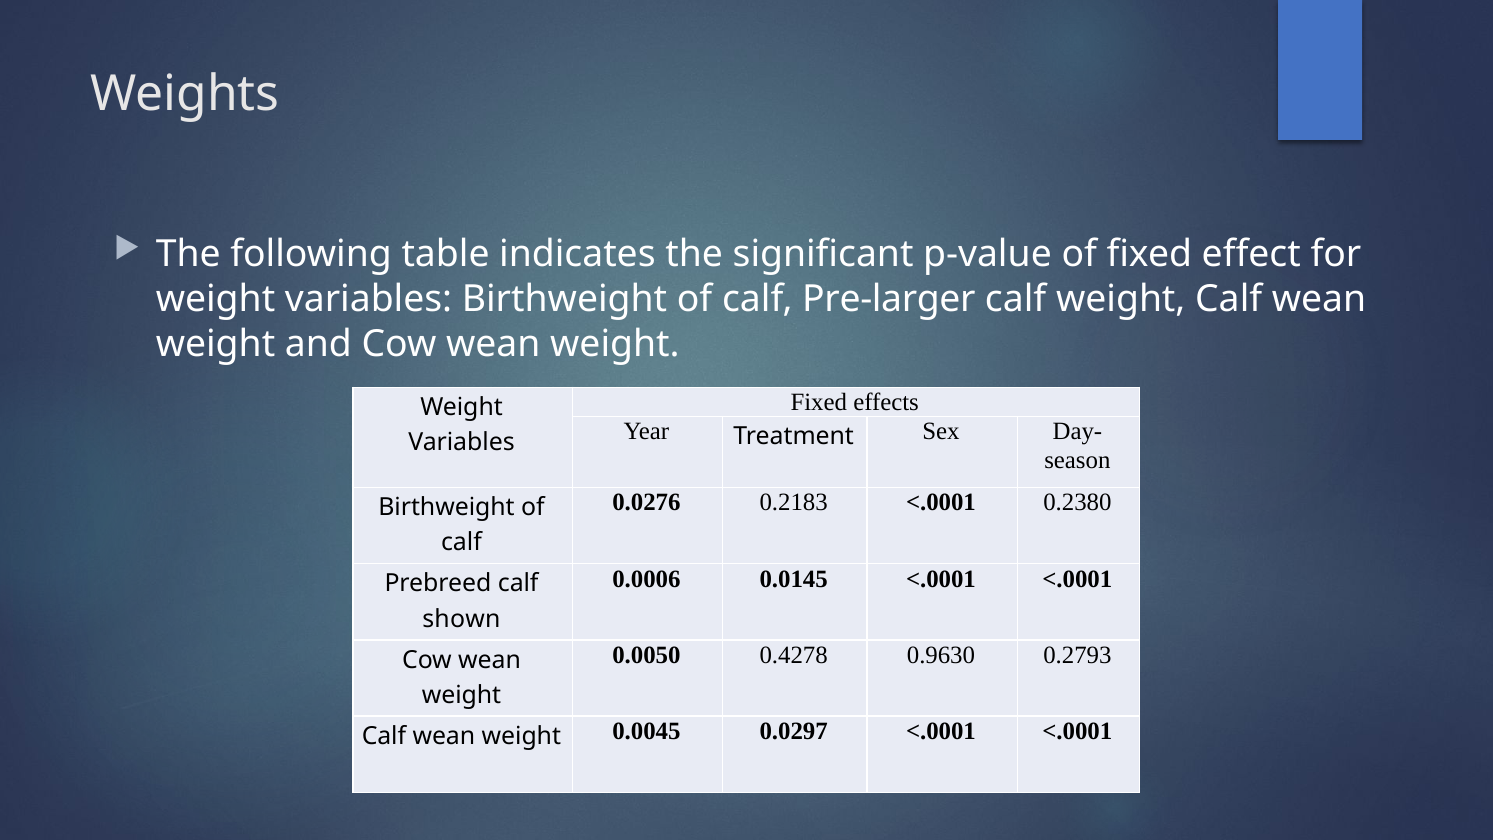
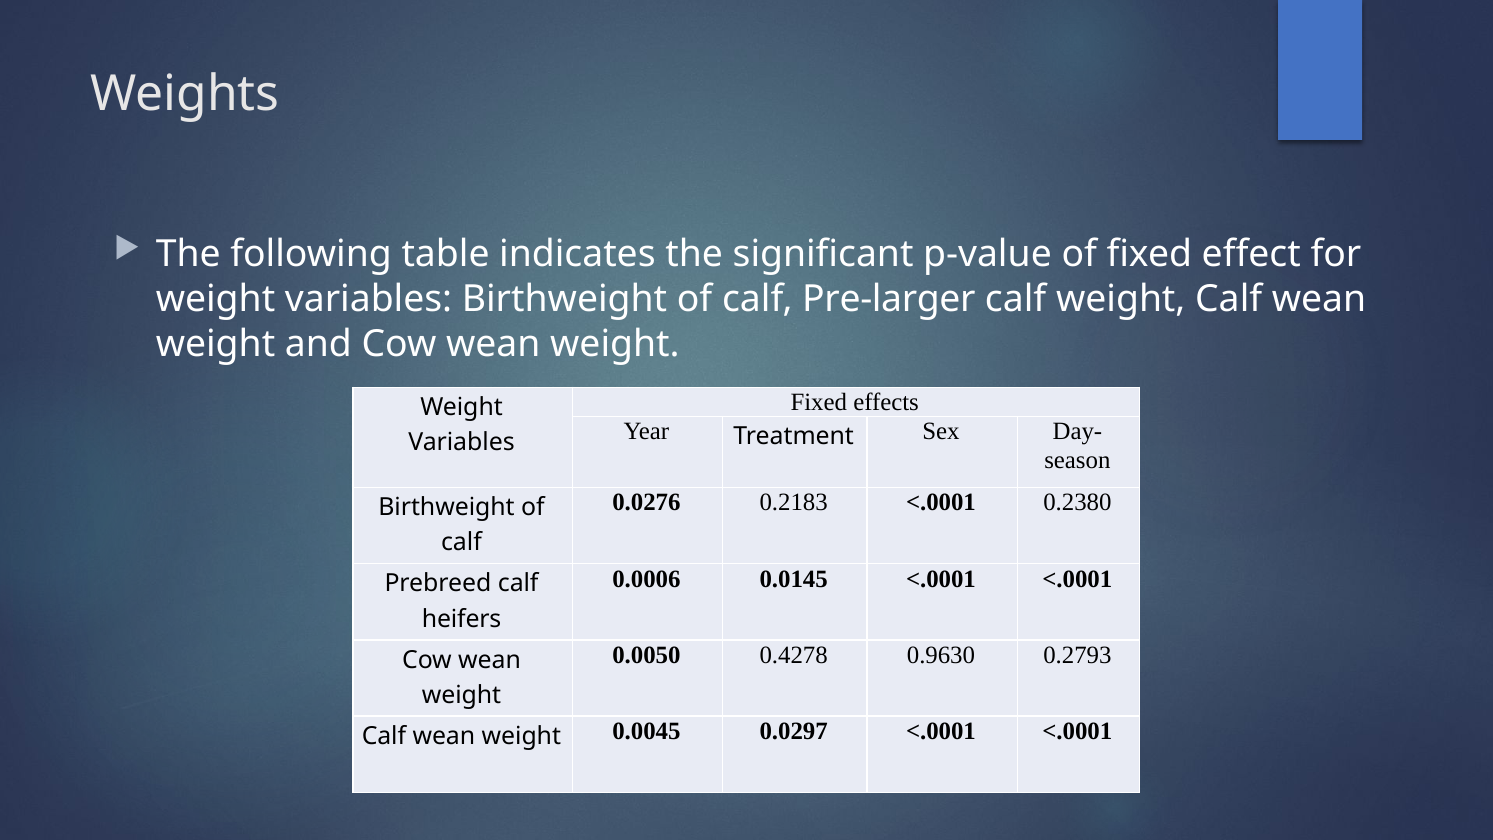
shown: shown -> heifers
